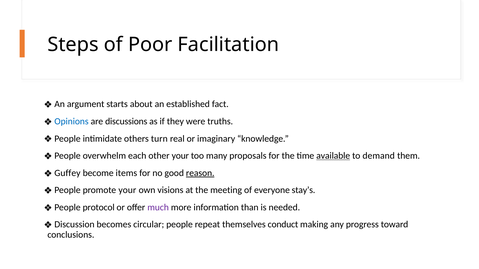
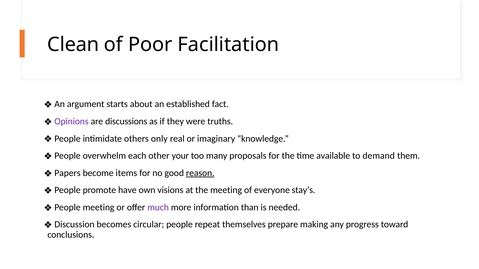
Steps: Steps -> Clean
Opinions colour: blue -> purple
turn: turn -> only
available underline: present -> none
Guffey: Guffey -> Papers
promote your: your -> have
People protocol: protocol -> meeting
conduct: conduct -> prepare
